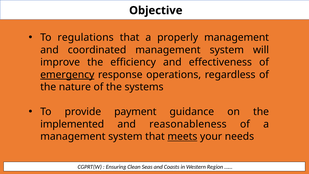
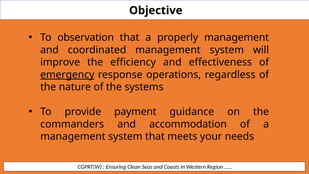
regulations: regulations -> observation
implemented: implemented -> commanders
reasonableness: reasonableness -> accommodation
meets underline: present -> none
